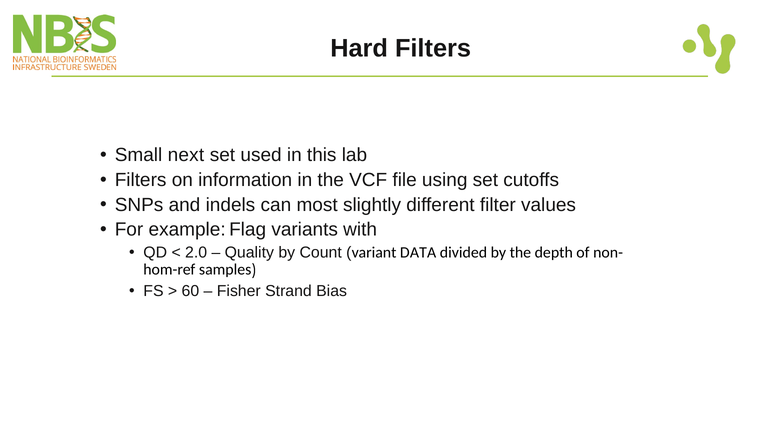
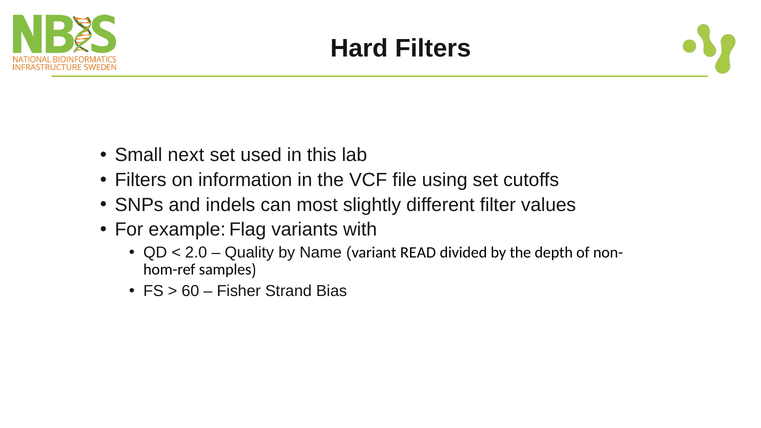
Count: Count -> Name
DATA: DATA -> READ
